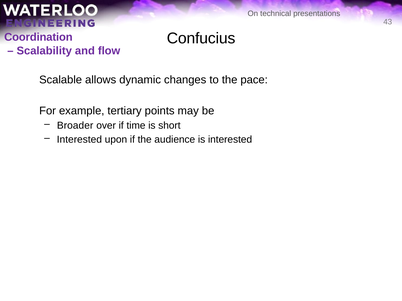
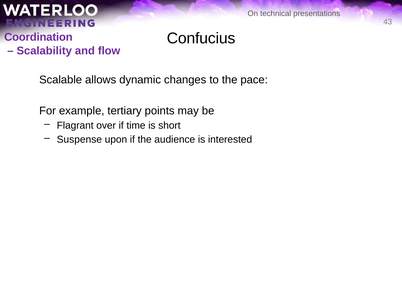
Broader: Broader -> Flagrant
Interested at (79, 140): Interested -> Suspense
